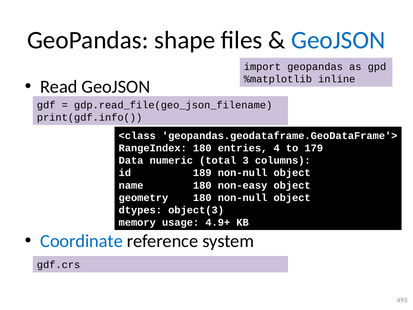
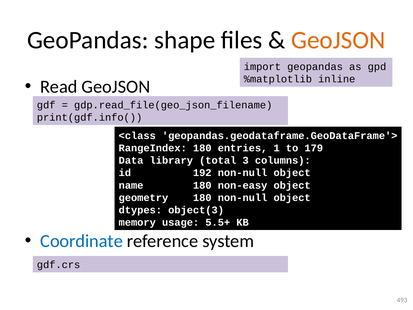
GeoJSON at (338, 40) colour: blue -> orange
4: 4 -> 1
numeric: numeric -> library
189: 189 -> 192
4.9+: 4.9+ -> 5.5+
